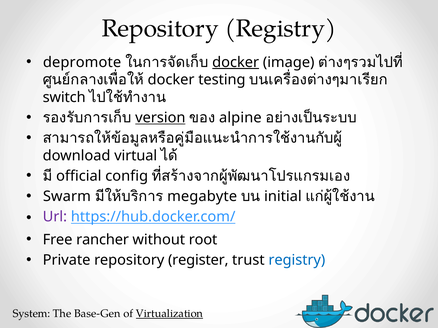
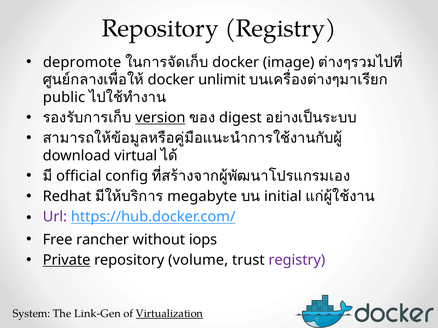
docker at (236, 62) underline: present -> none
testing: testing -> unlimit
switch: switch -> public
alpine: alpine -> digest
Swarm: Swarm -> Redhat
root: root -> iops
Private underline: none -> present
register: register -> volume
registry at (297, 260) colour: blue -> purple
Base-Gen: Base-Gen -> Link-Gen
